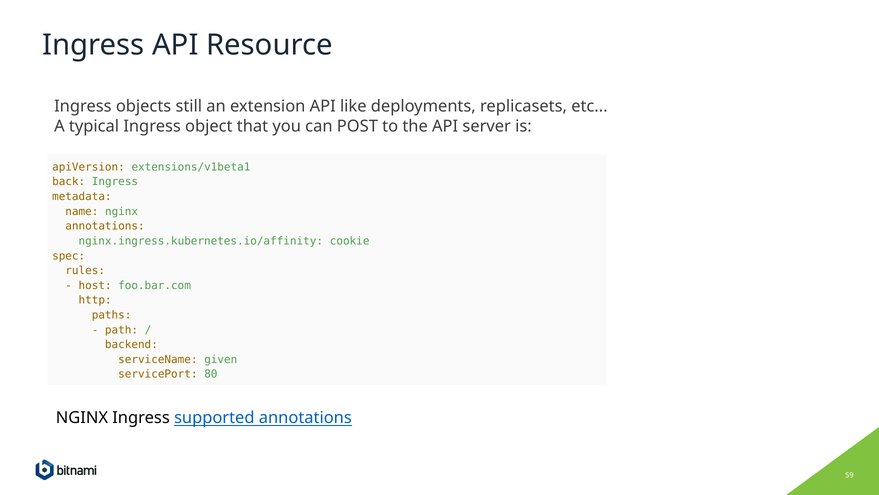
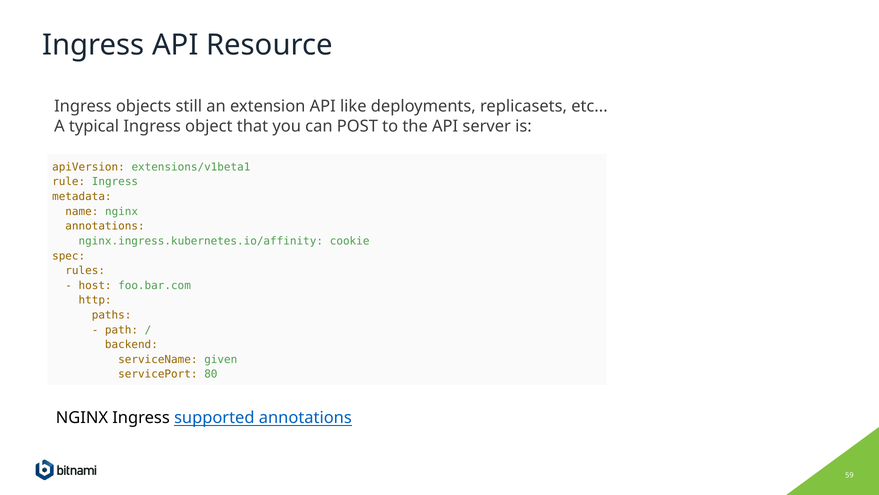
back: back -> rule
